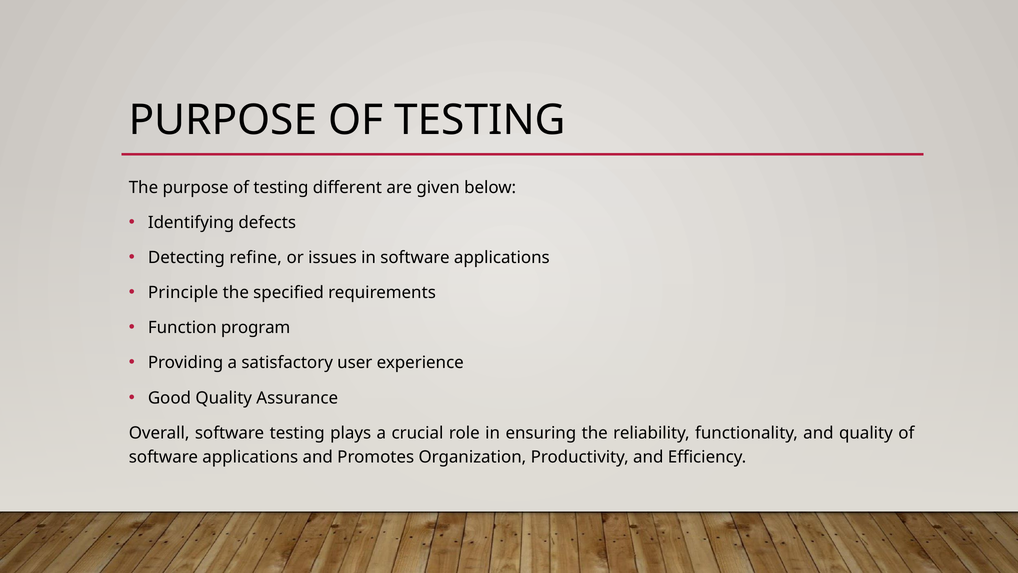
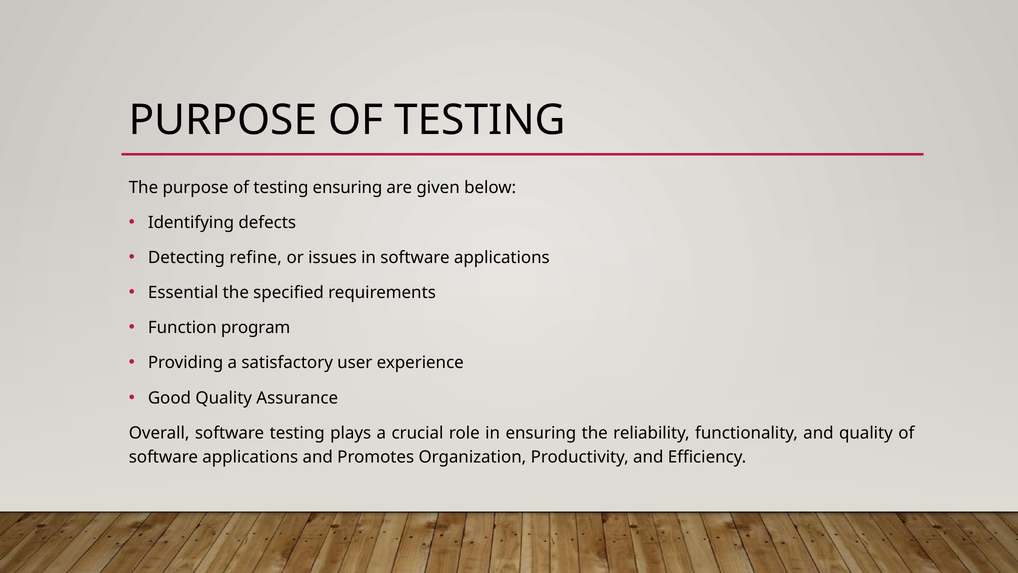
testing different: different -> ensuring
Principle: Principle -> Essential
